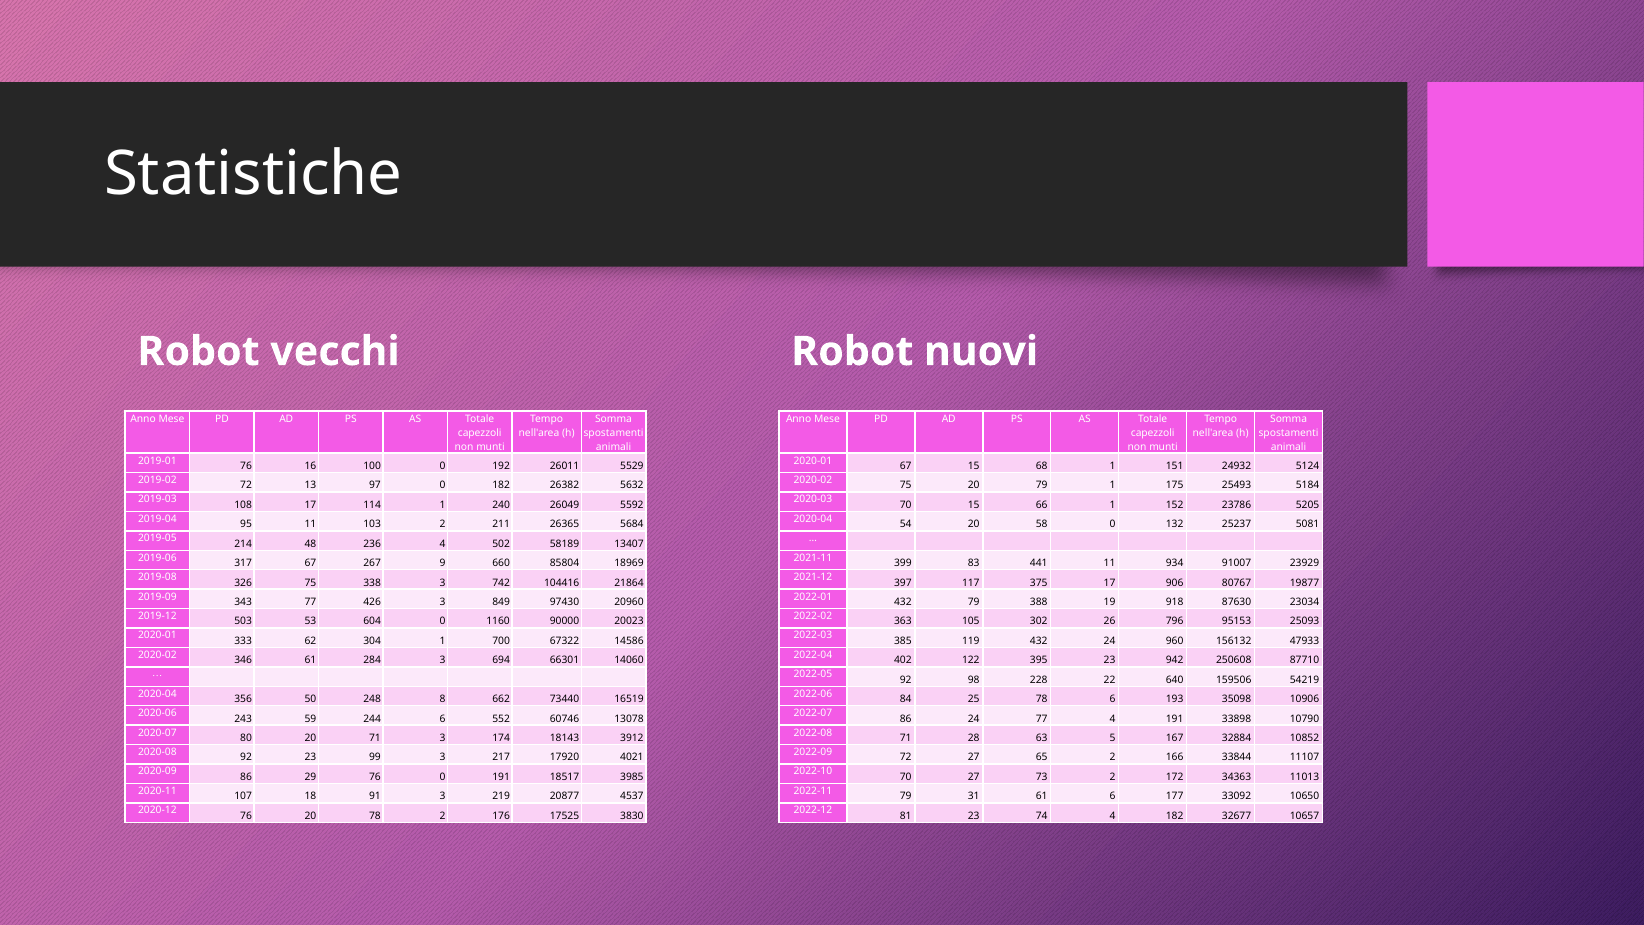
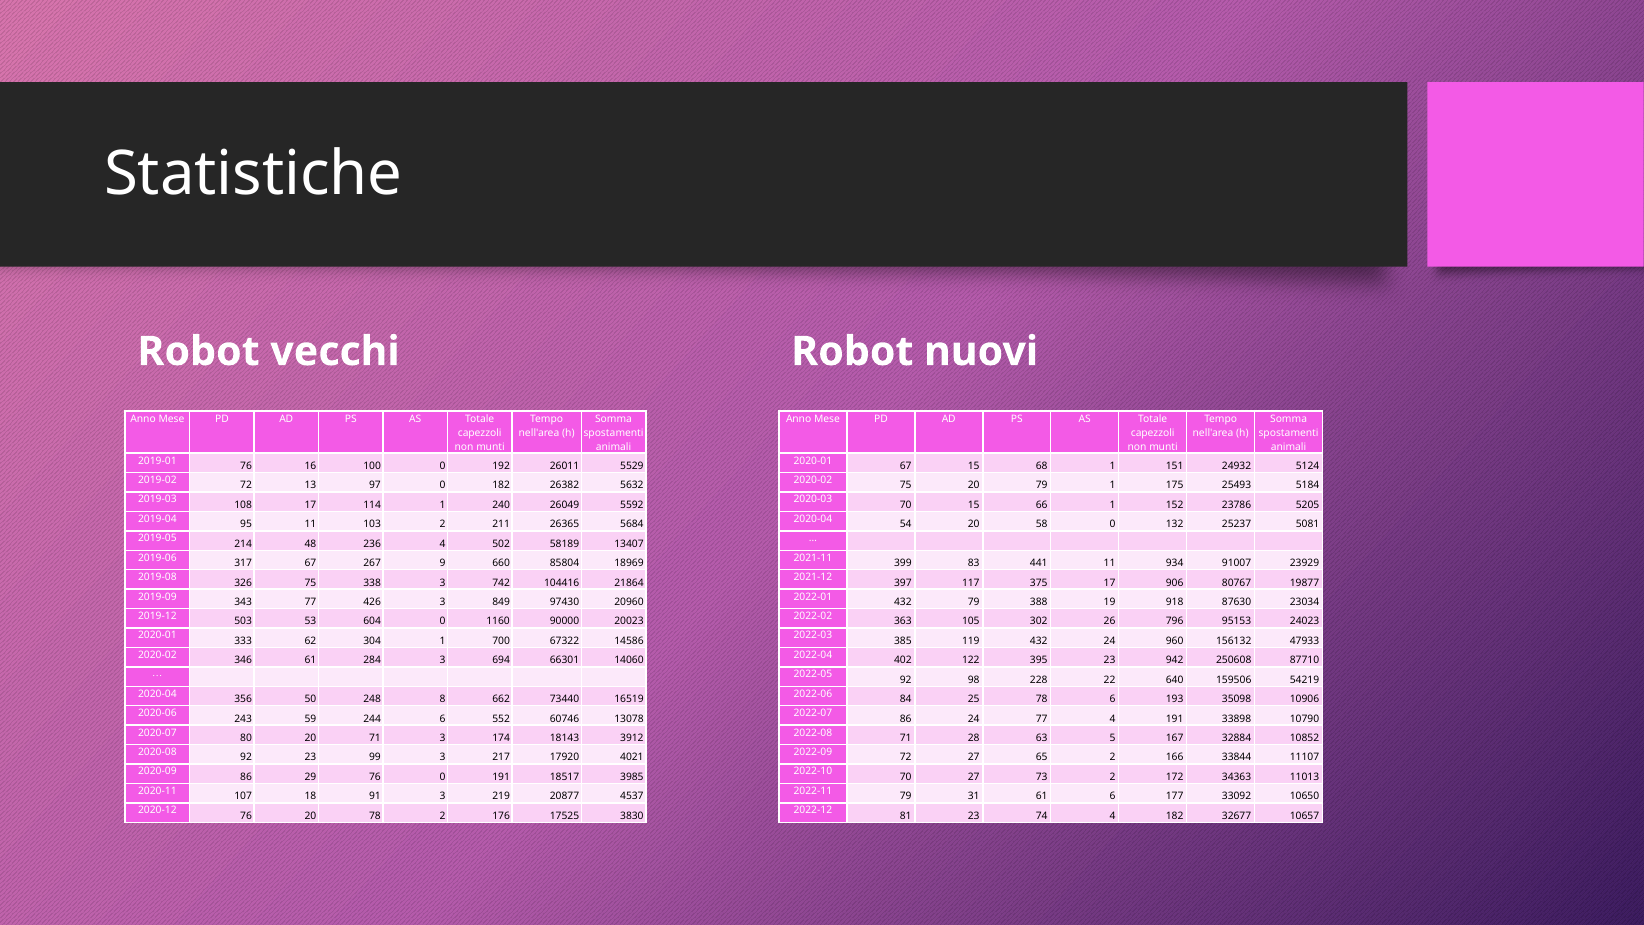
25093: 25093 -> 24023
